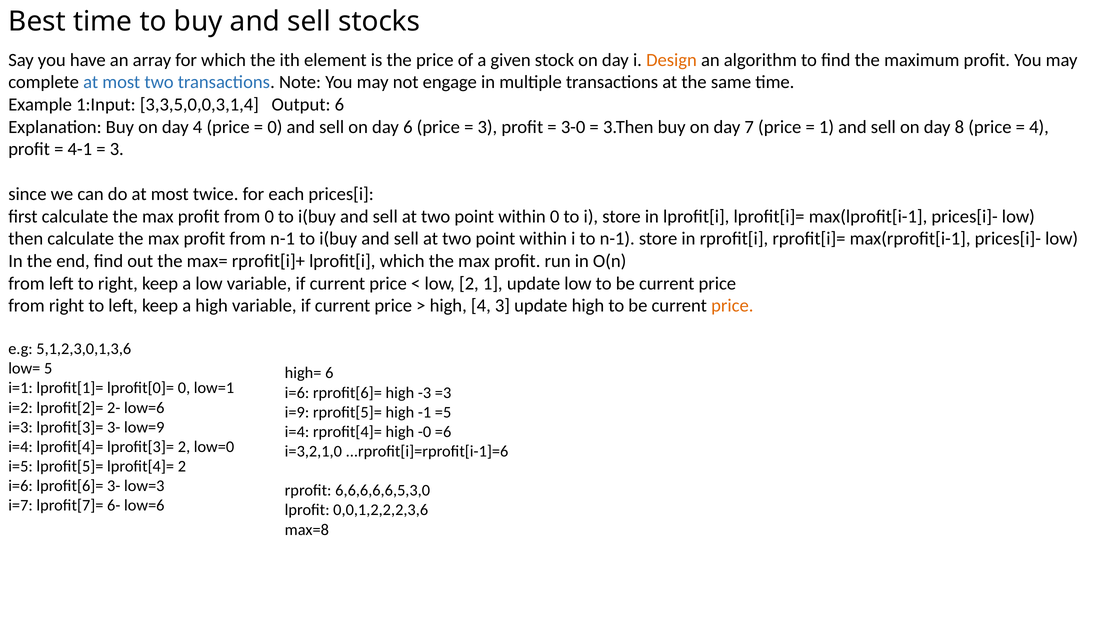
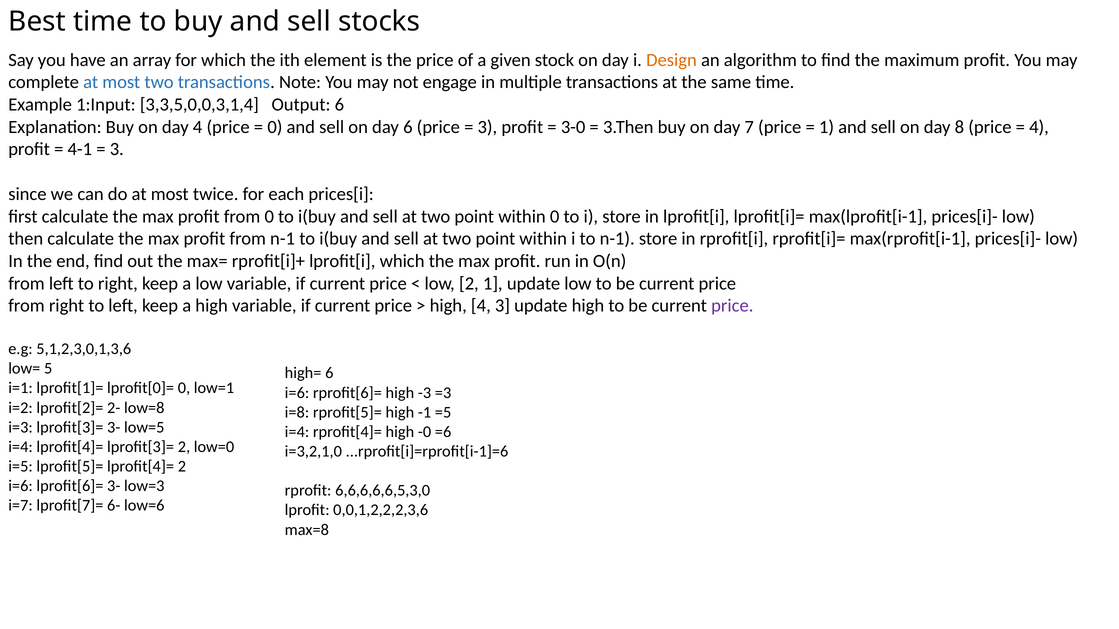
price at (732, 306) colour: orange -> purple
2- low=6: low=6 -> low=8
i=9: i=9 -> i=8
low=9: low=9 -> low=5
